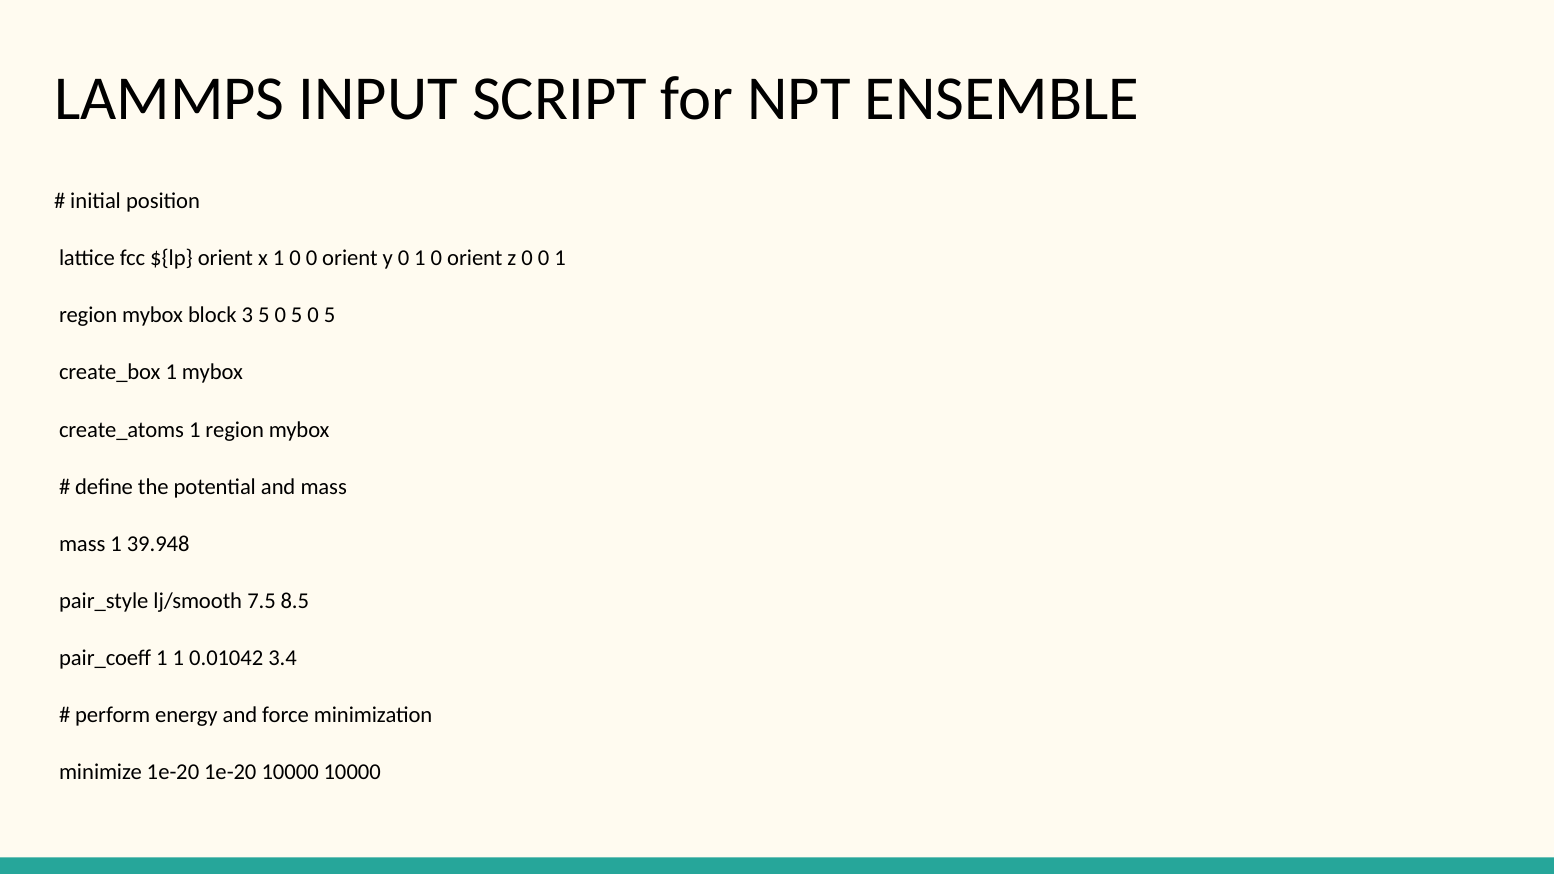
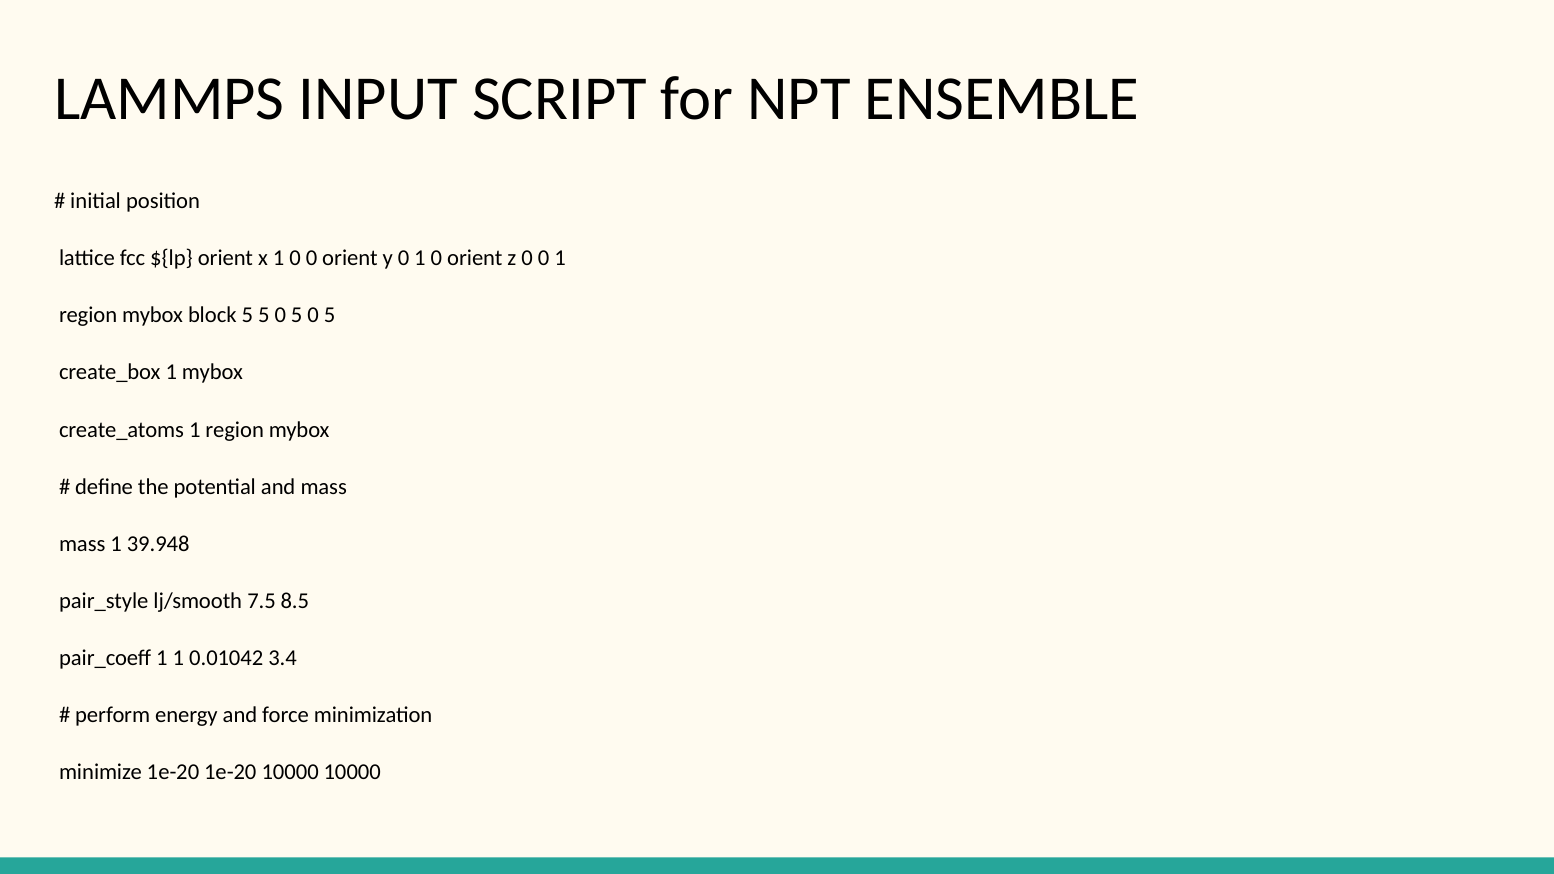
block 3: 3 -> 5
